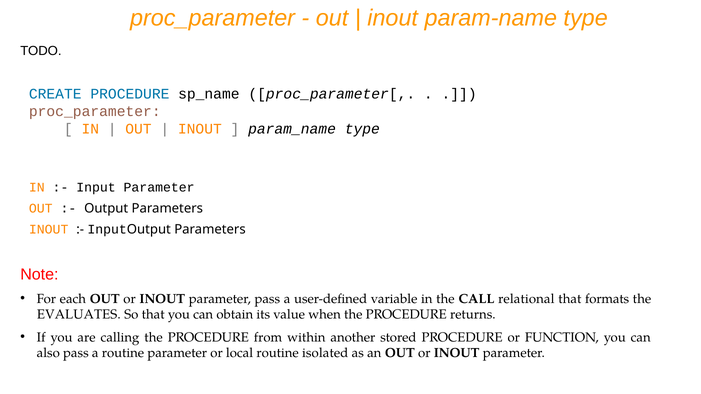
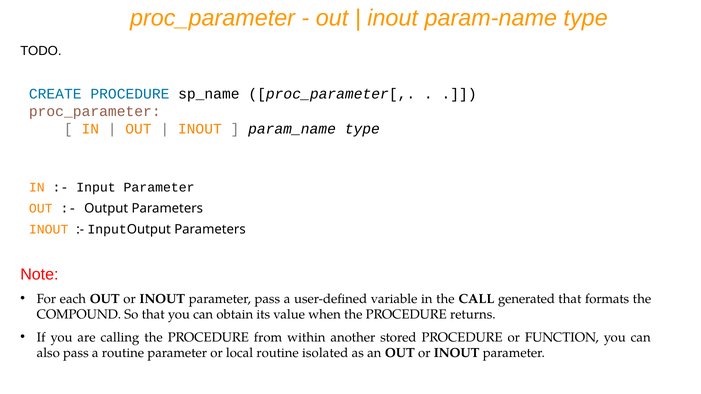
relational: relational -> generated
EVALUATES: EVALUATES -> COMPOUND
